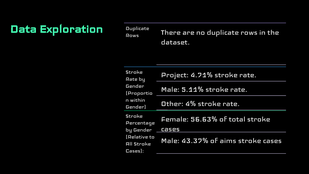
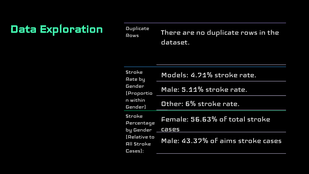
Project: Project -> Models
4%: 4% -> 6%
